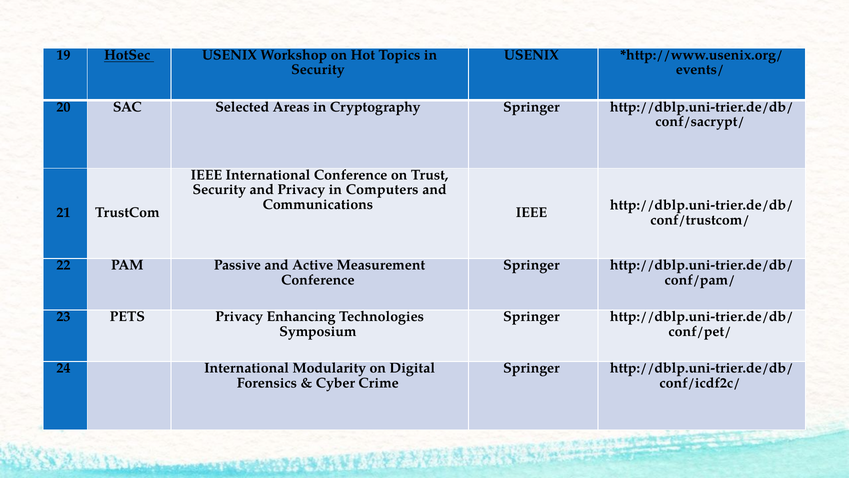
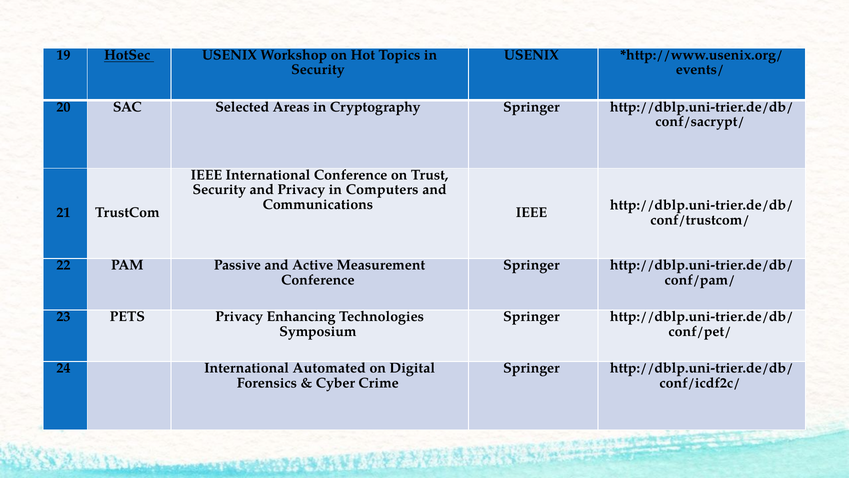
Modularity: Modularity -> Automated
